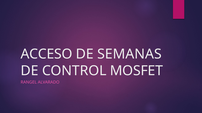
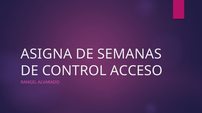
ACCESO: ACCESO -> ASIGNA
MOSFET: MOSFET -> ACCESO
